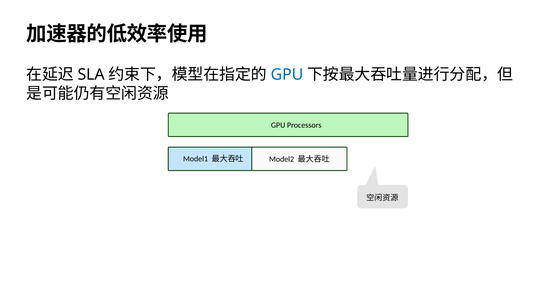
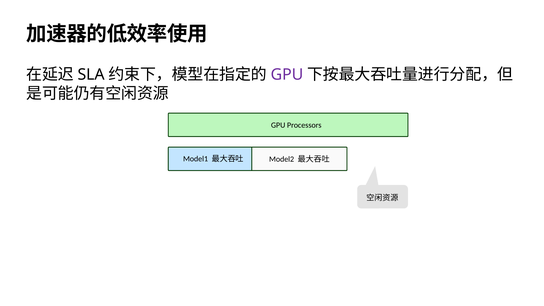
GPU at (287, 75) colour: blue -> purple
